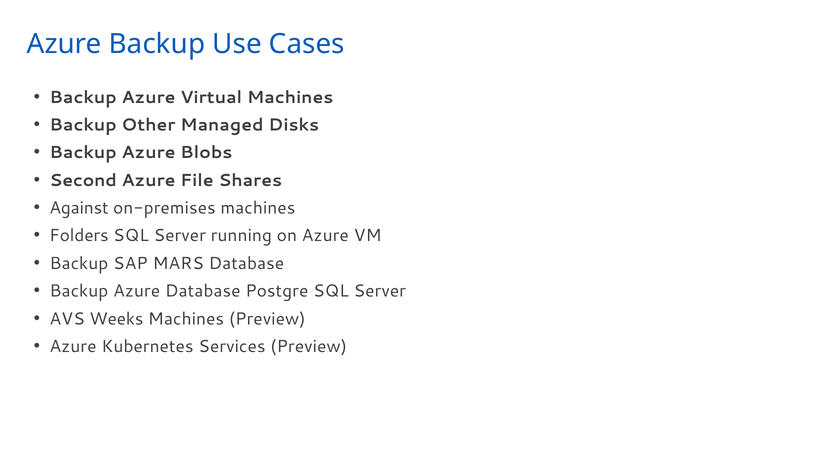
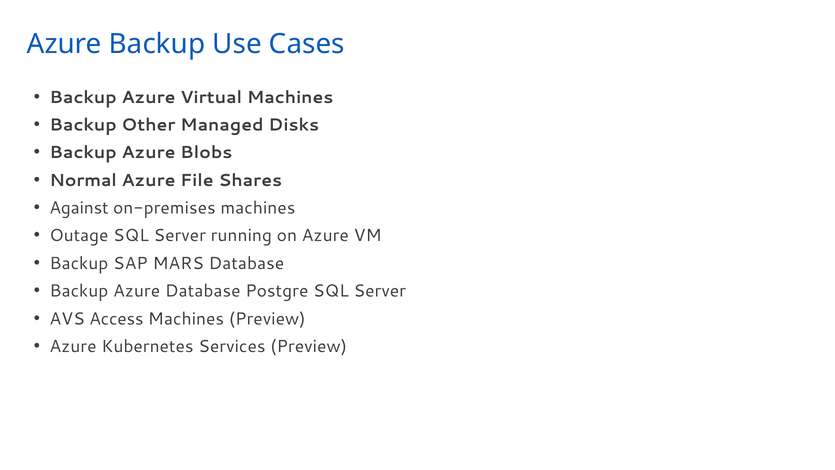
Second: Second -> Normal
Folders: Folders -> Outage
Weeks: Weeks -> Access
